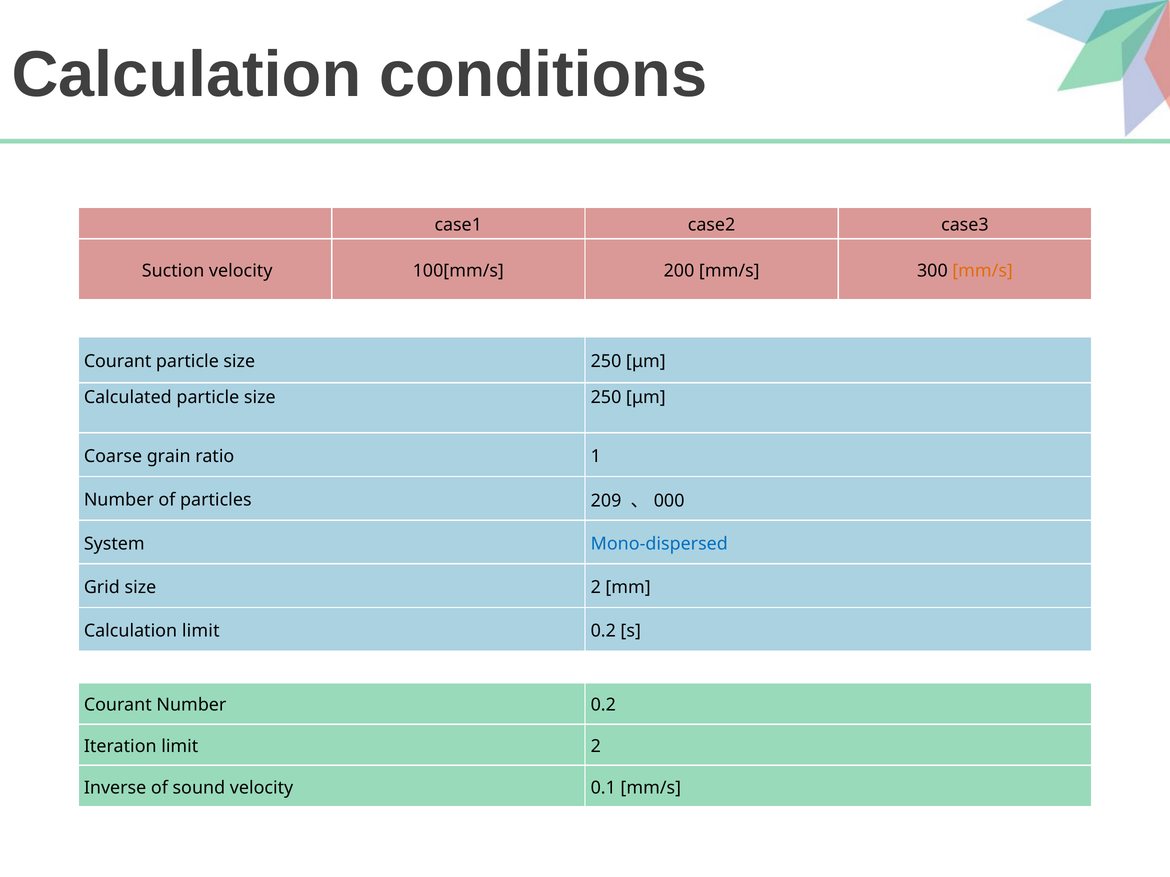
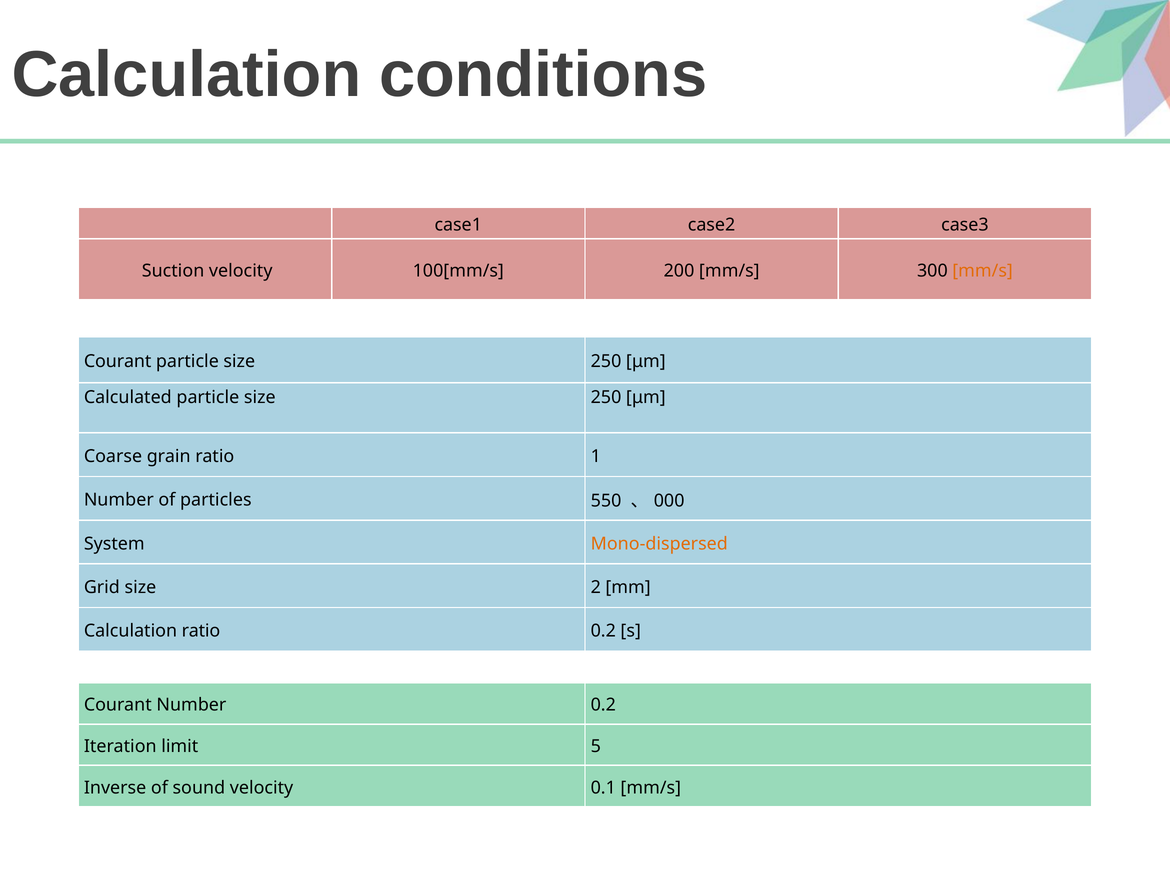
209: 209 -> 550
Mono-dispersed colour: blue -> orange
Calculation limit: limit -> ratio
limit 2: 2 -> 5
